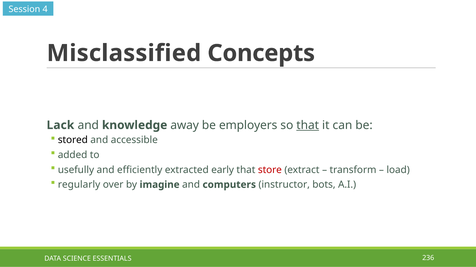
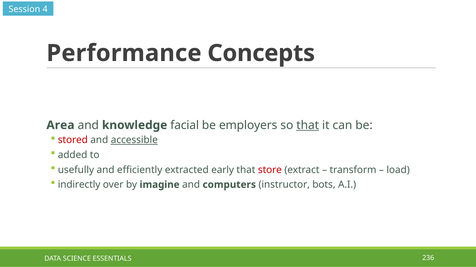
Misclassified: Misclassified -> Performance
Lack: Lack -> Area
away: away -> facial
stored colour: black -> red
accessible underline: none -> present
regularly: regularly -> indirectly
